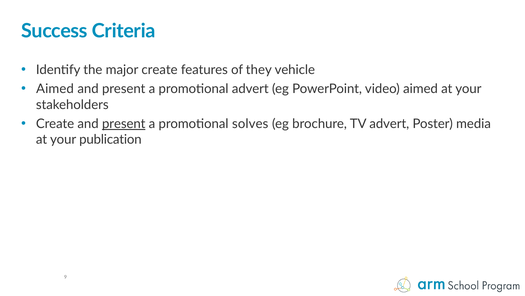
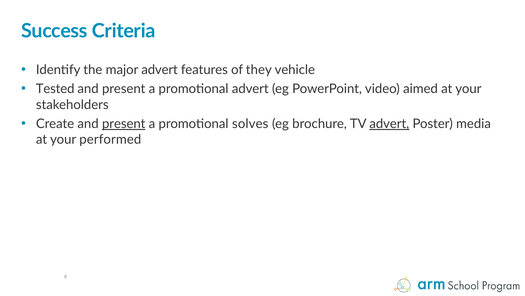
major create: create -> advert
Aimed at (55, 89): Aimed -> Tested
advert at (389, 123) underline: none -> present
publication: publication -> performed
